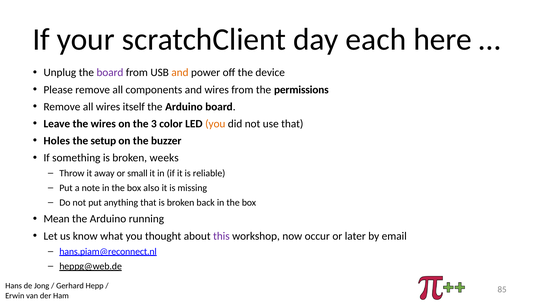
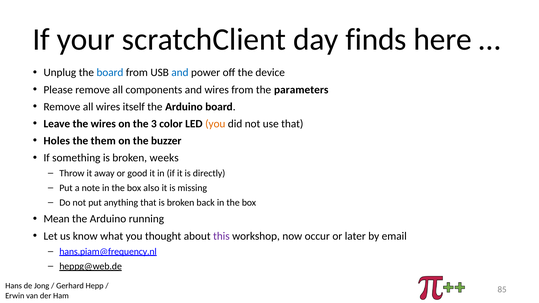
each: each -> finds
board at (110, 73) colour: purple -> blue
and at (180, 73) colour: orange -> blue
permissions: permissions -> parameters
setup: setup -> them
small: small -> good
reliable: reliable -> directly
hans.piam@reconnect.nl: hans.piam@reconnect.nl -> hans.piam@frequency.nl
